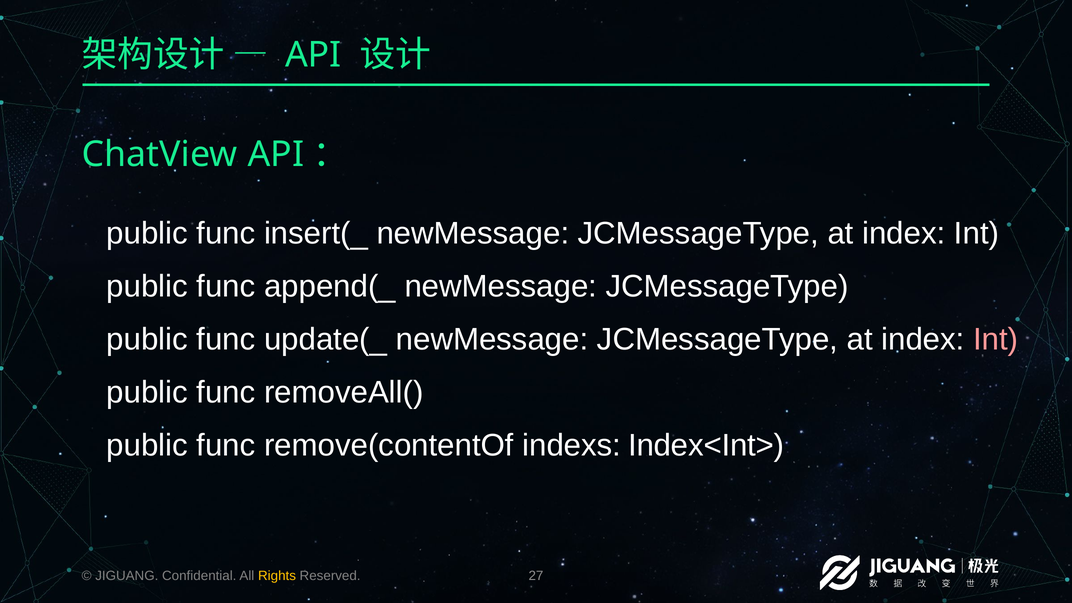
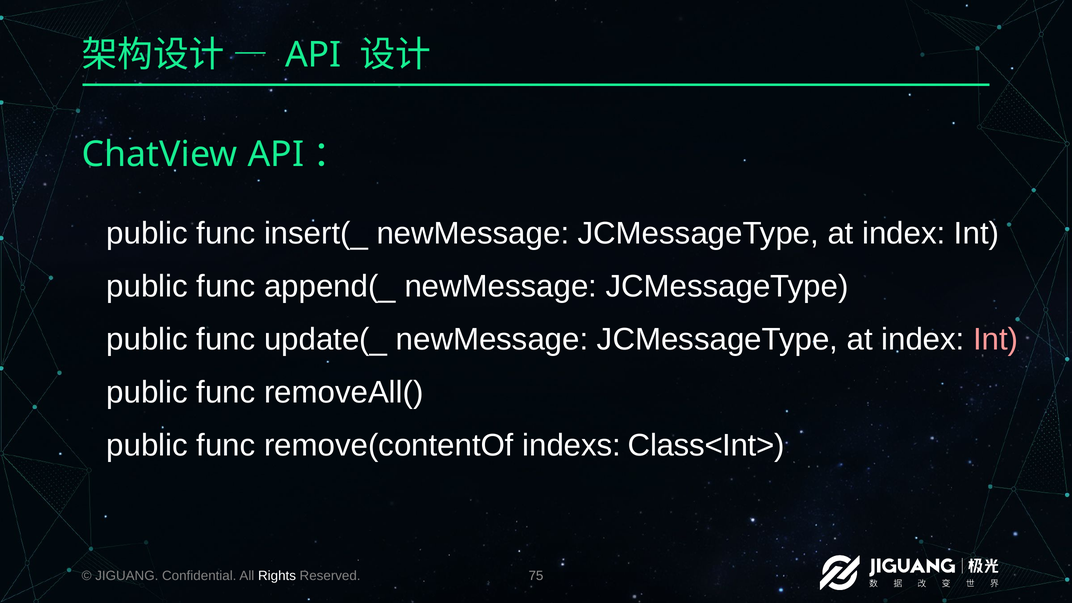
Index<Int>: Index<Int> -> Class<Int>
Rights colour: yellow -> white
27: 27 -> 75
